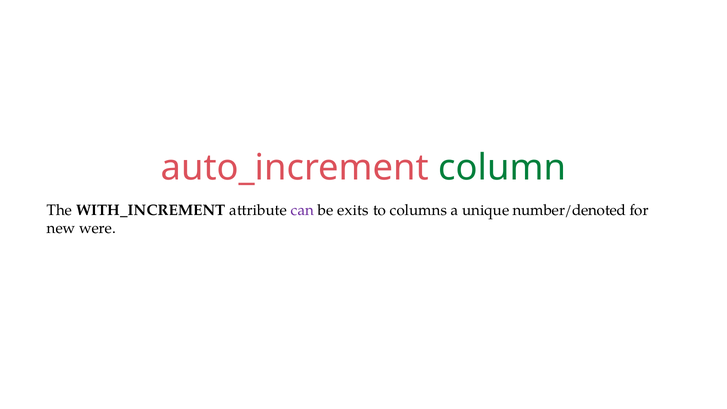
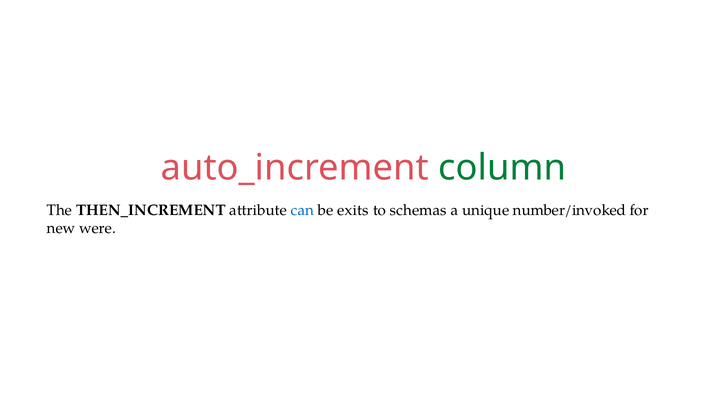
WITH_INCREMENT: WITH_INCREMENT -> THEN_INCREMENT
can colour: purple -> blue
columns: columns -> schemas
number/denoted: number/denoted -> number/invoked
